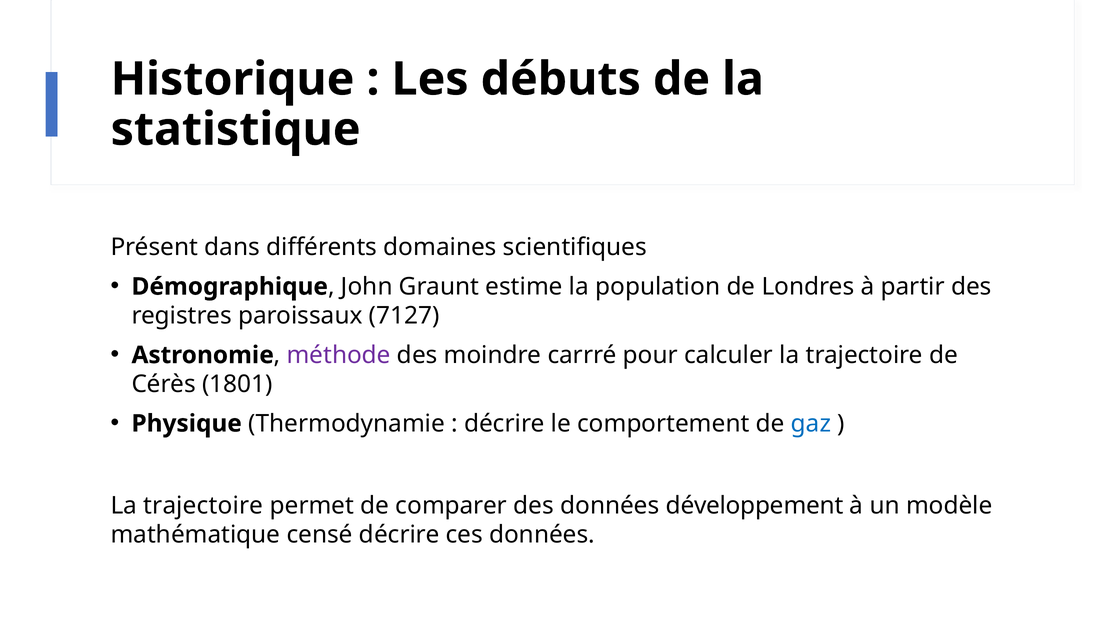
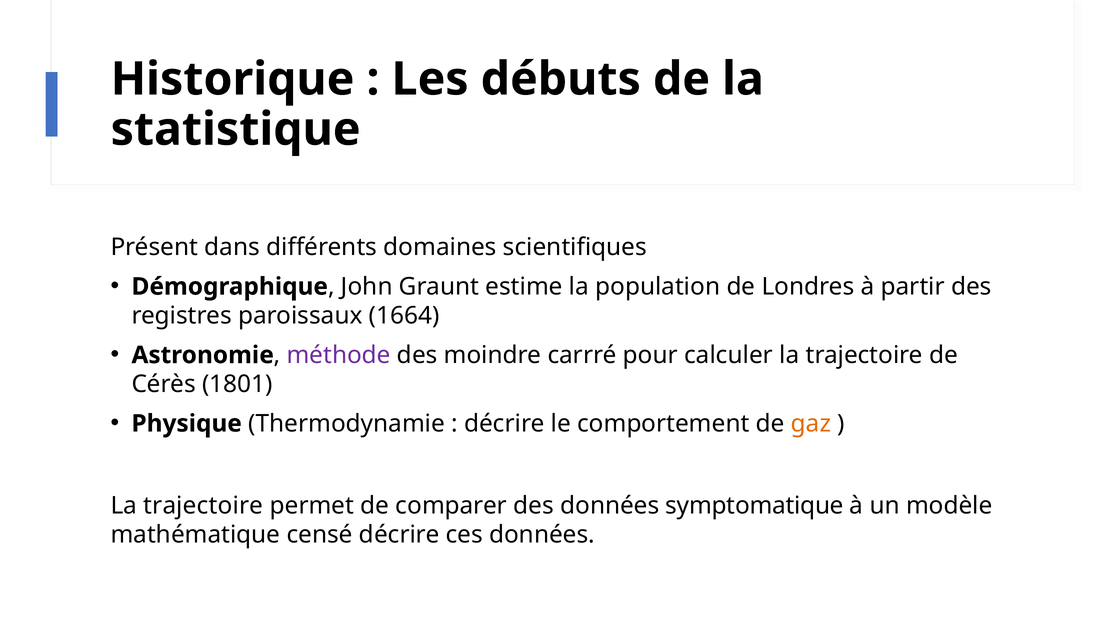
7127: 7127 -> 1664
gaz colour: blue -> orange
développement: développement -> symptomatique
